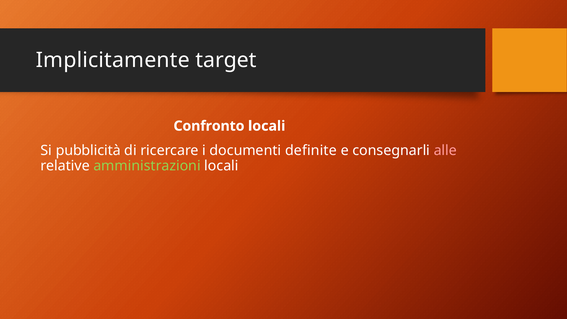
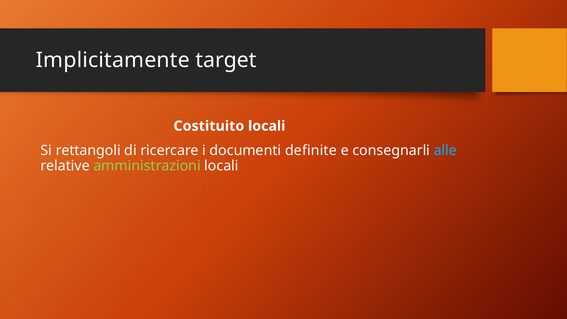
Confronto: Confronto -> Costituito
pubblicità: pubblicità -> rettangoli
alle colour: pink -> light blue
